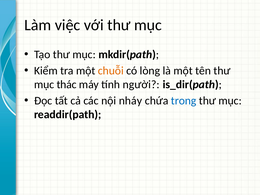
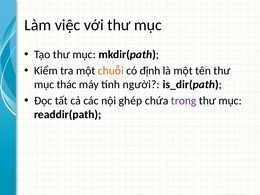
lòng: lòng -> định
nháy: nháy -> ghép
trong colour: blue -> purple
